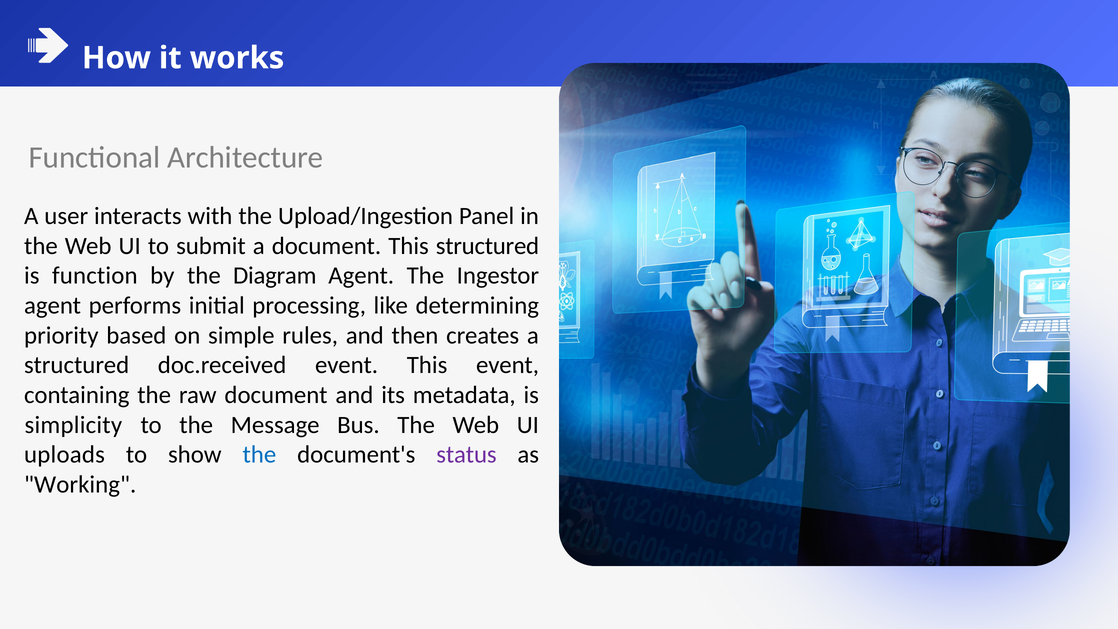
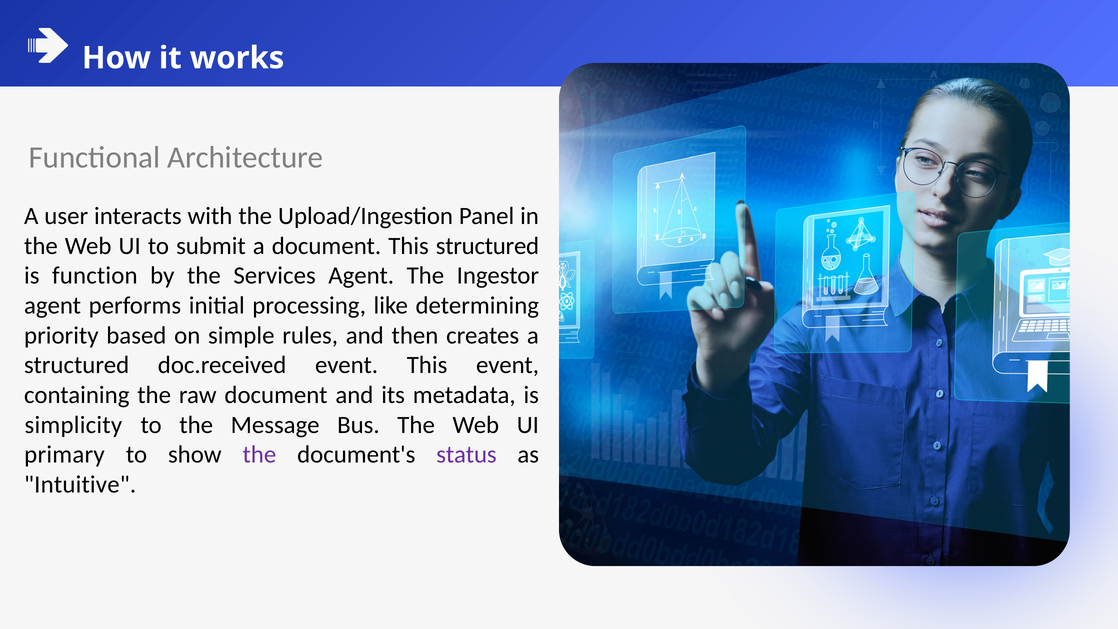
Diagram: Diagram -> Services
uploads: uploads -> primary
the at (259, 455) colour: blue -> purple
Working: Working -> Intuitive
